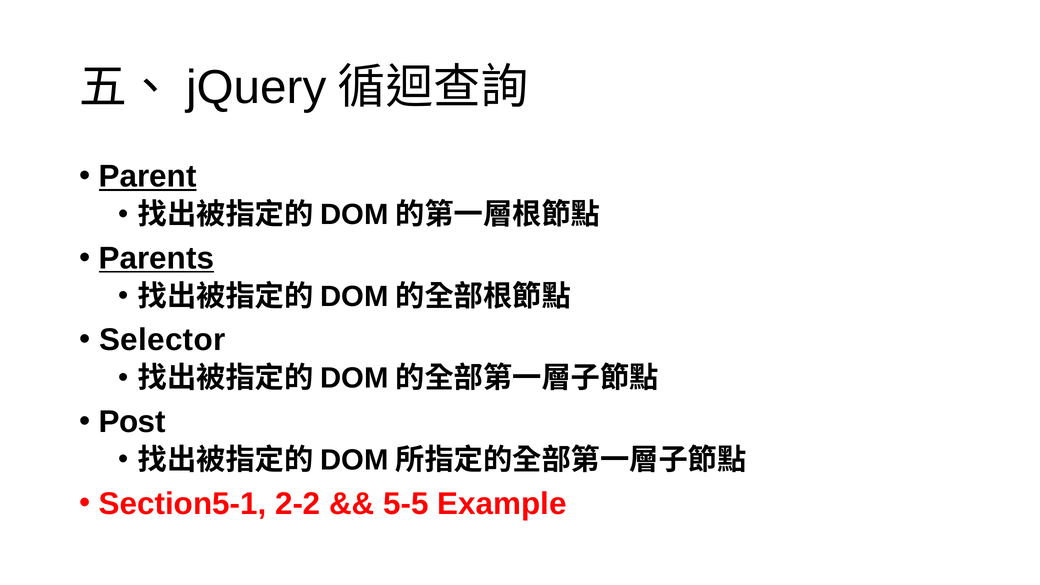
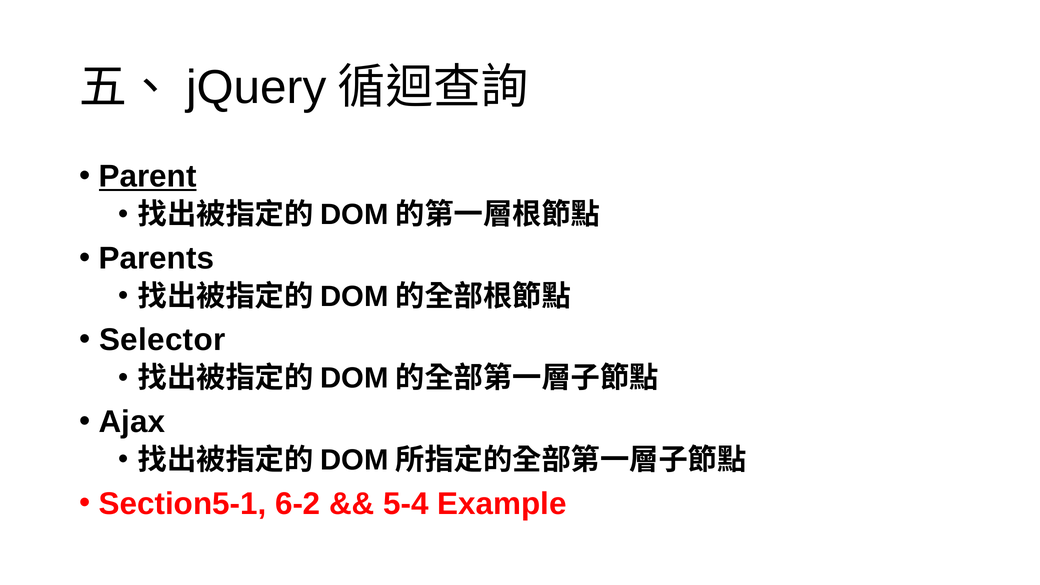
Parents underline: present -> none
Post: Post -> Ajax
2-2: 2-2 -> 6-2
5-5: 5-5 -> 5-4
